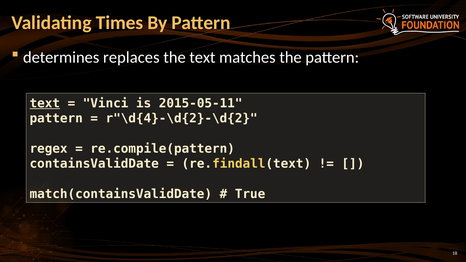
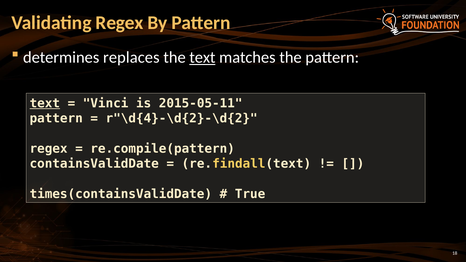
Validating Times: Times -> Regex
text at (202, 57) underline: none -> present
match(containsValidDate: match(containsValidDate -> times(containsValidDate
